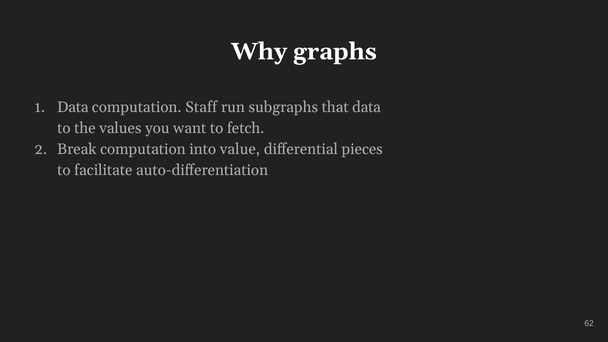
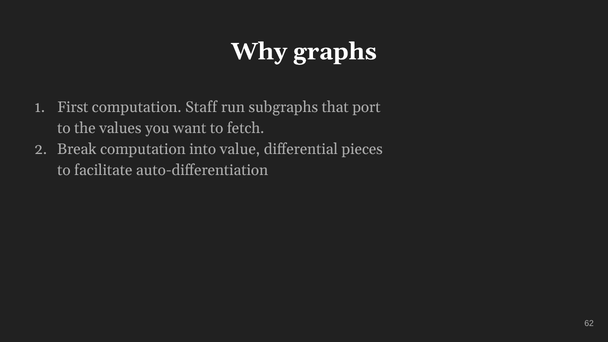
Data at (73, 107): Data -> First
that data: data -> port
